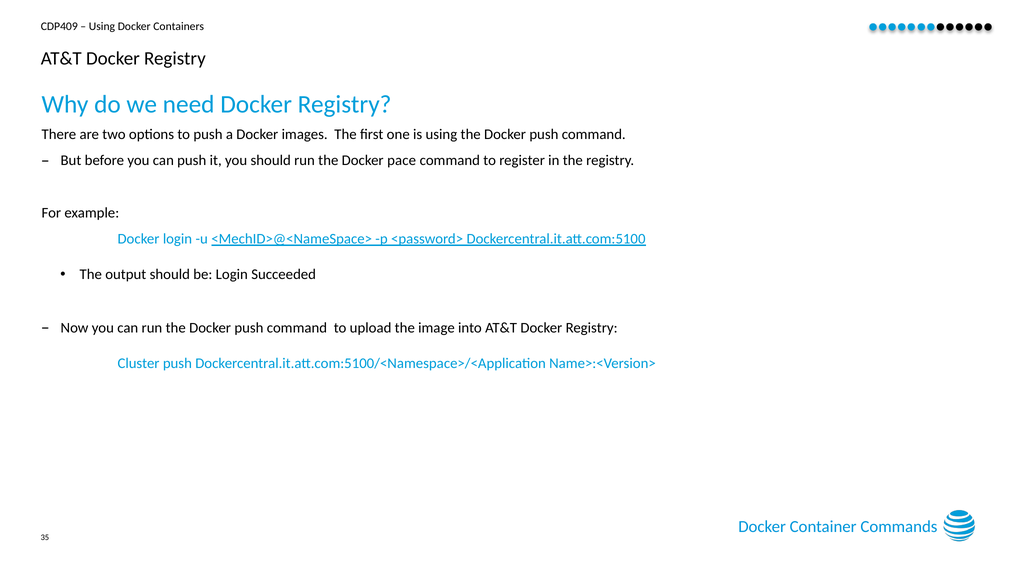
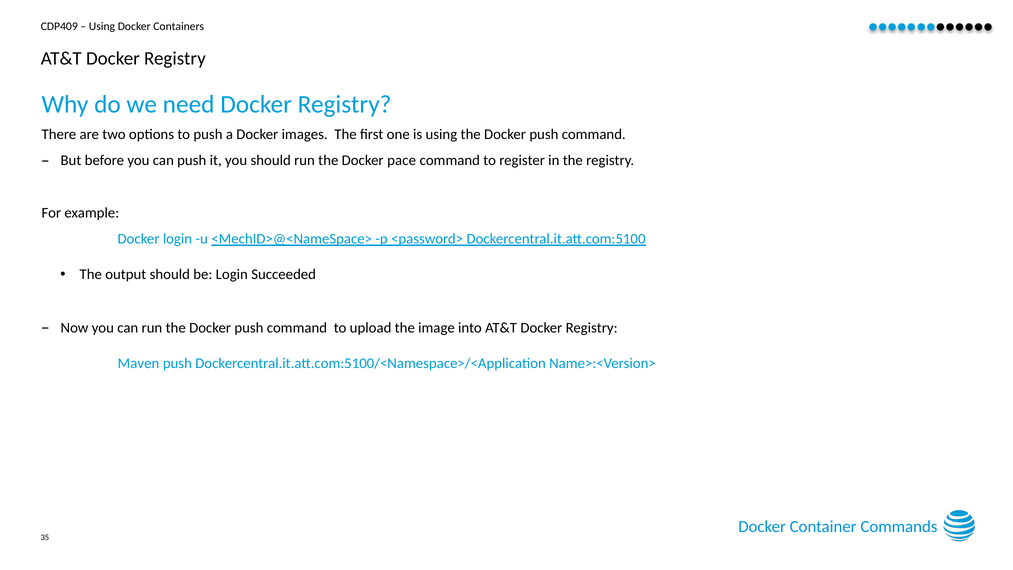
Cluster: Cluster -> Maven
